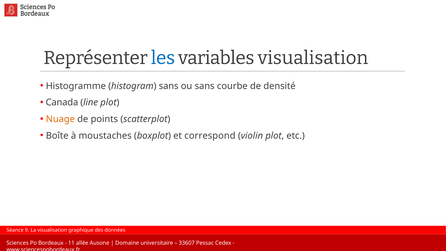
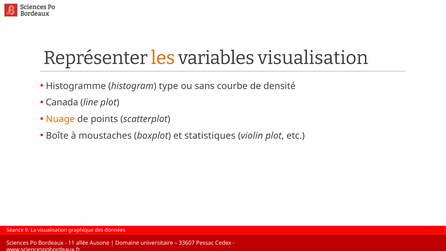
les colour: blue -> orange
histogram sans: sans -> type
correspond: correspond -> statistiques
